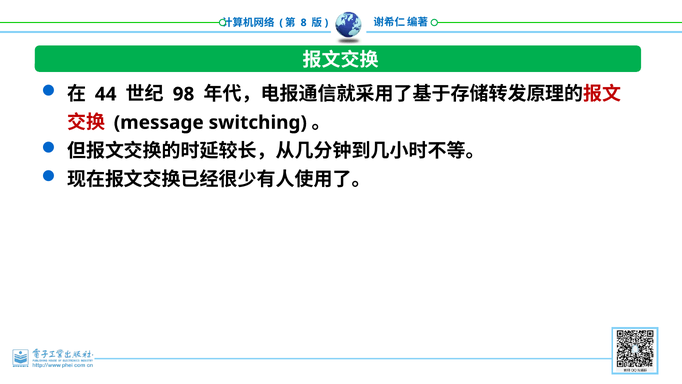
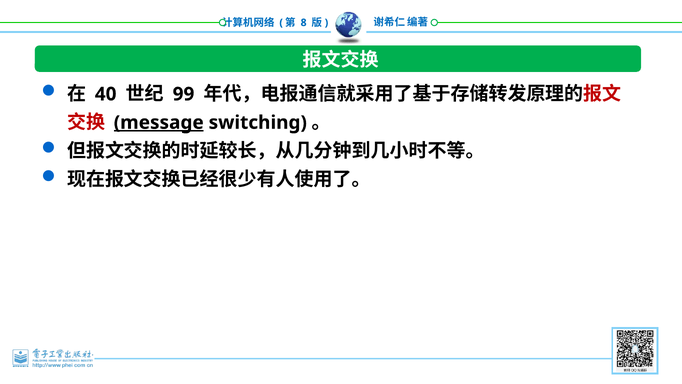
44: 44 -> 40
98: 98 -> 99
message underline: none -> present
